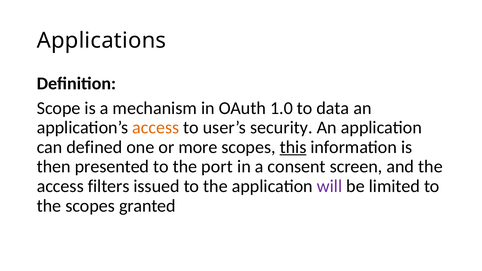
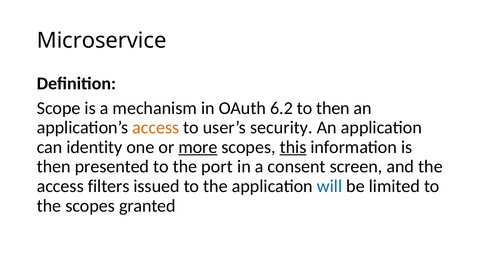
Applications: Applications -> Microservice
1.0: 1.0 -> 6.2
to data: data -> then
defined: defined -> identity
more underline: none -> present
will colour: purple -> blue
